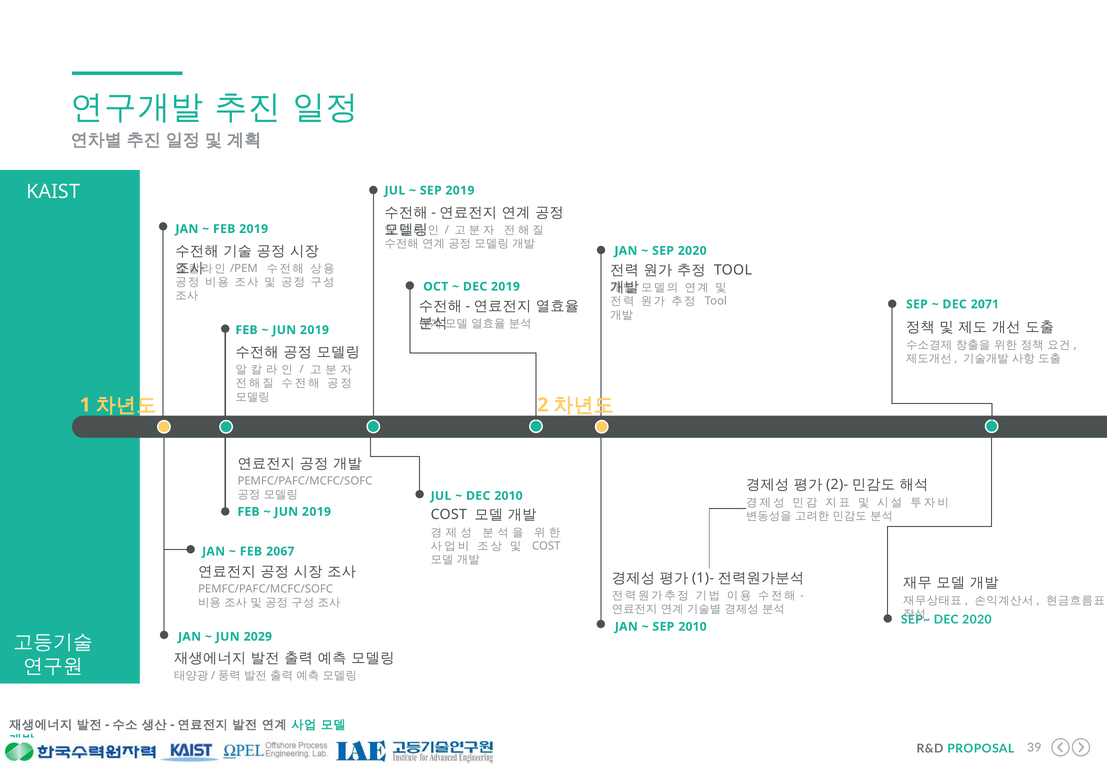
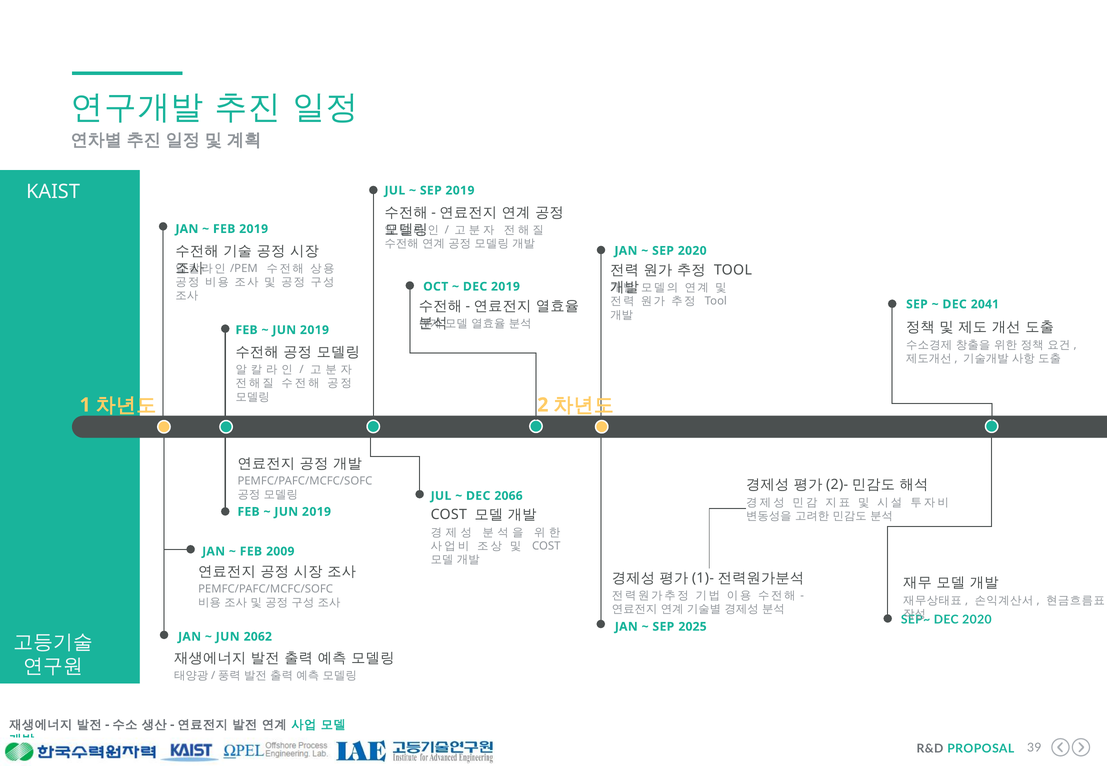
2071: 2071 -> 2041
DEC 2010: 2010 -> 2066
2067: 2067 -> 2009
SEP 2010: 2010 -> 2025
2029: 2029 -> 2062
